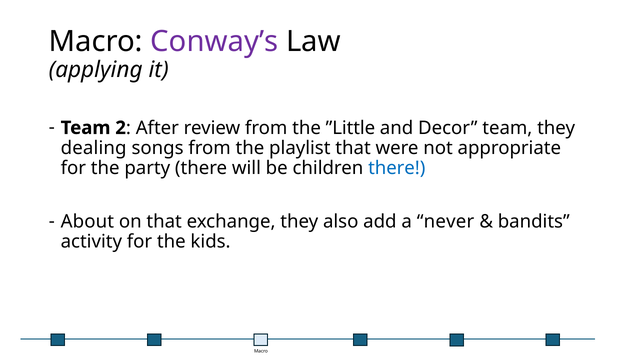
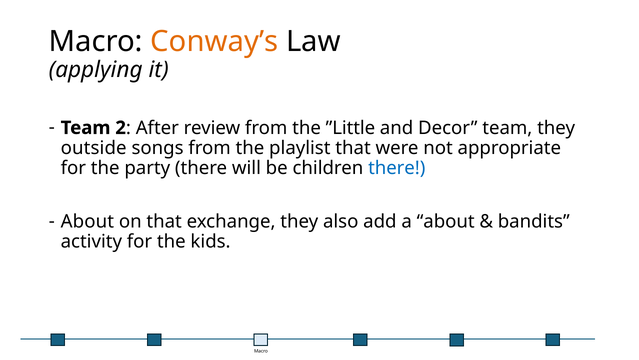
Conway’s colour: purple -> orange
dealing: dealing -> outside
a never: never -> about
